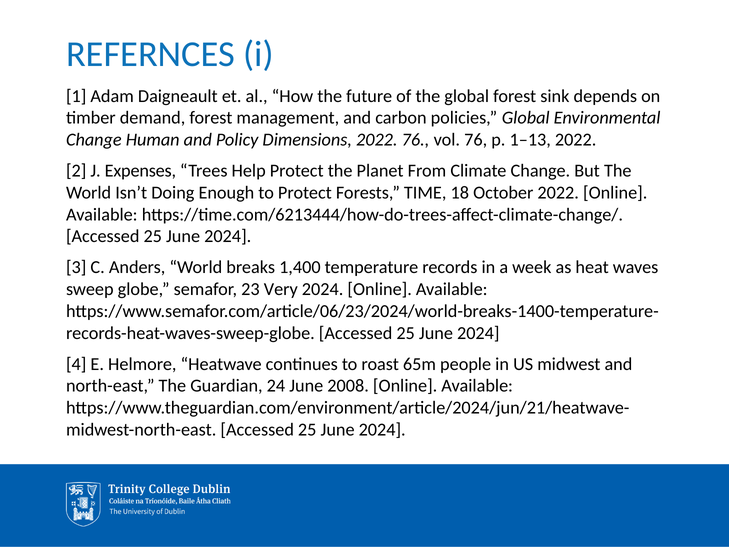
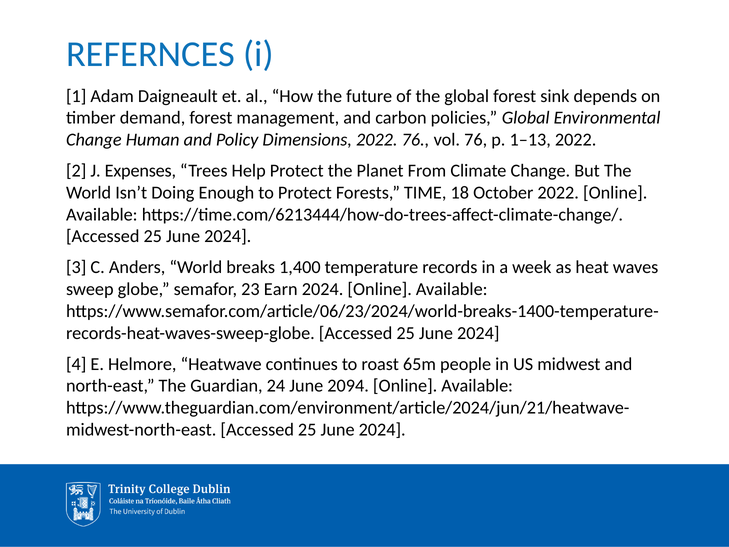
Very: Very -> Earn
2008: 2008 -> 2094
